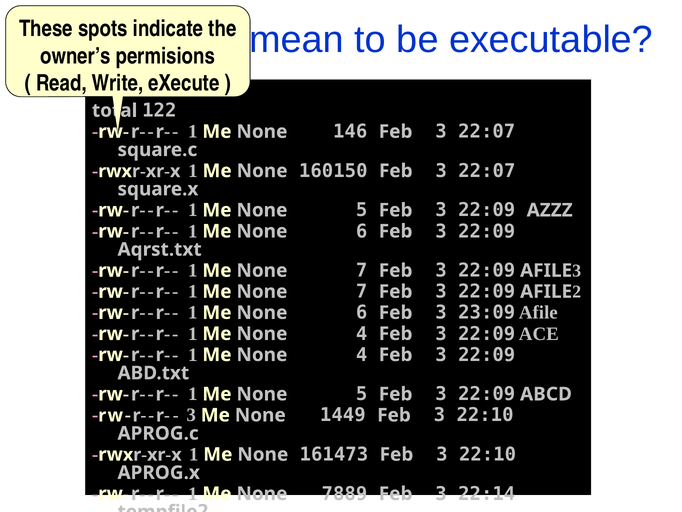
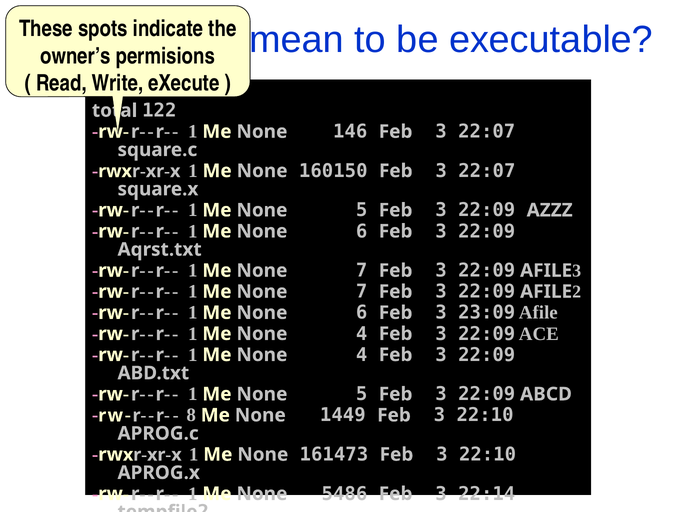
3 at (191, 415): 3 -> 8
7889: 7889 -> 5486
